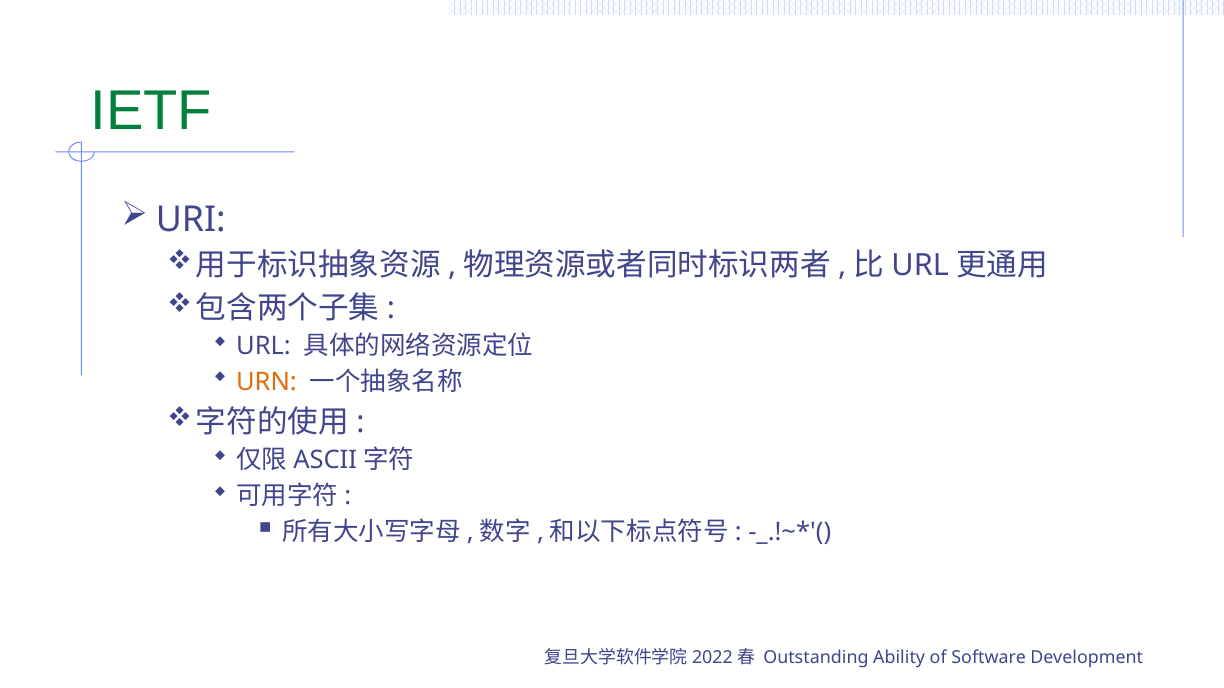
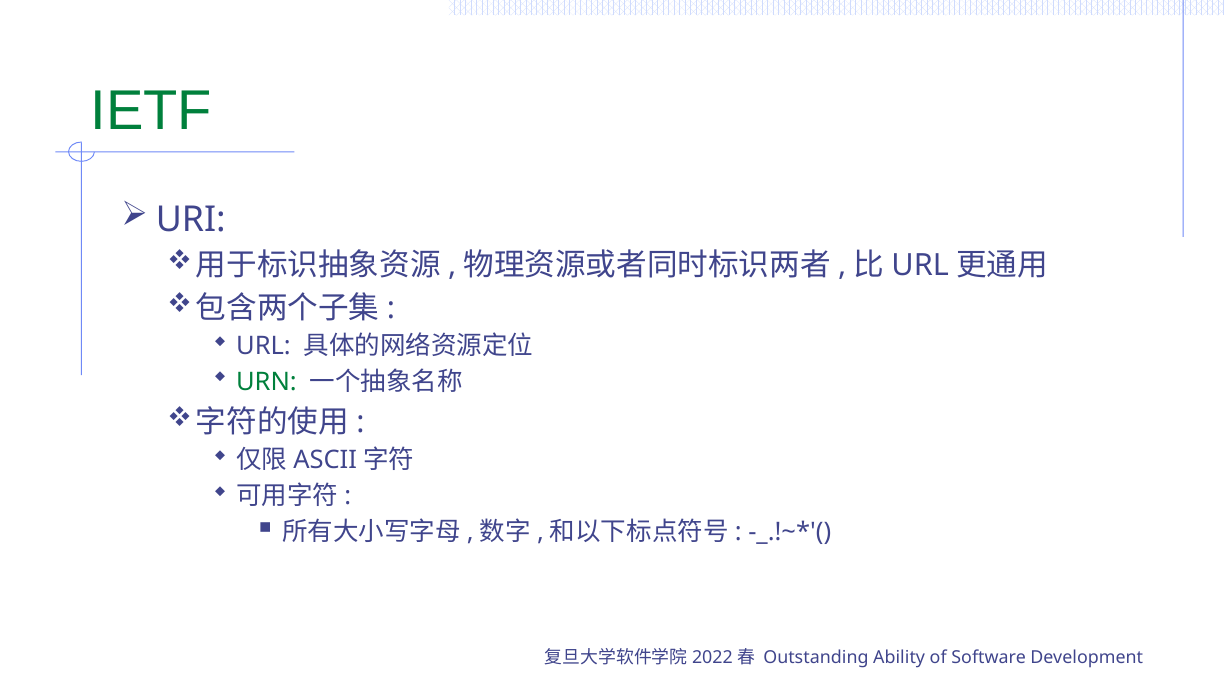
URN colour: orange -> green
